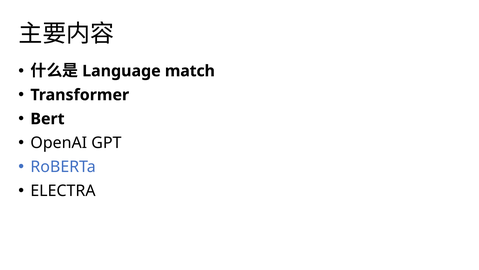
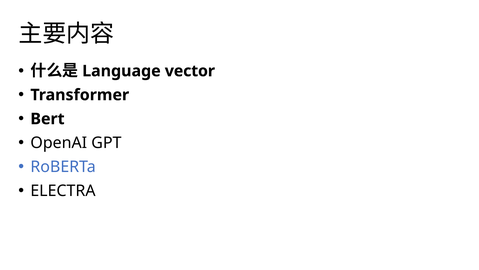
match: match -> vector
